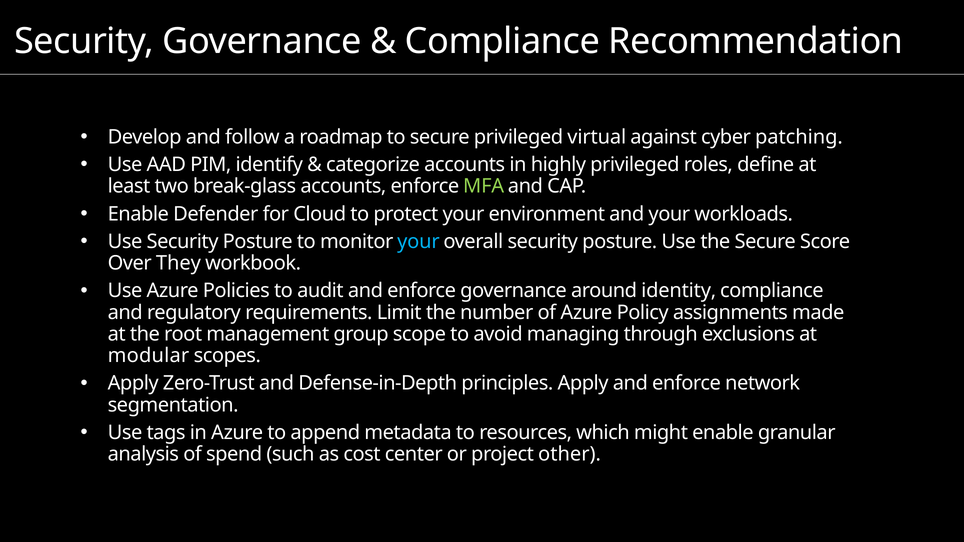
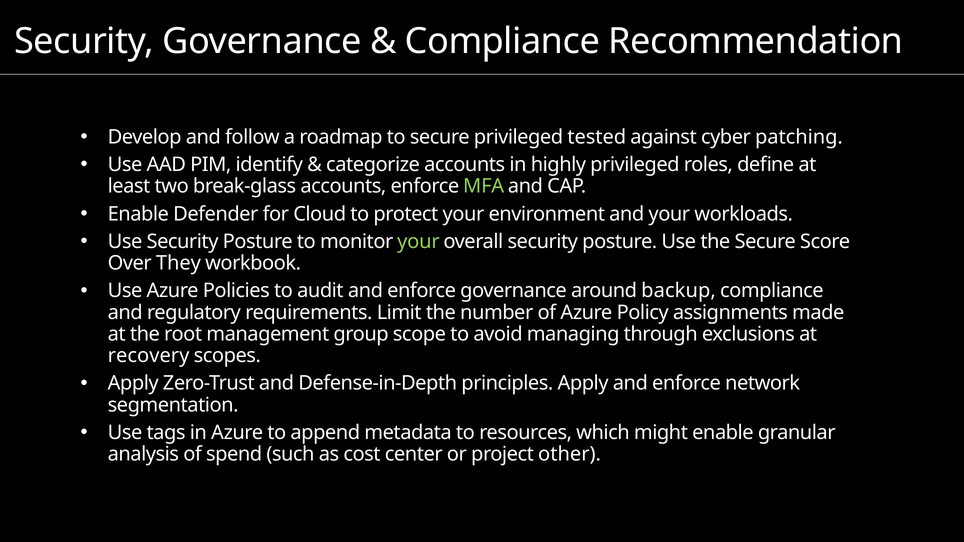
virtual: virtual -> tested
your at (418, 242) colour: light blue -> light green
identity: identity -> backup
modular: modular -> recovery
